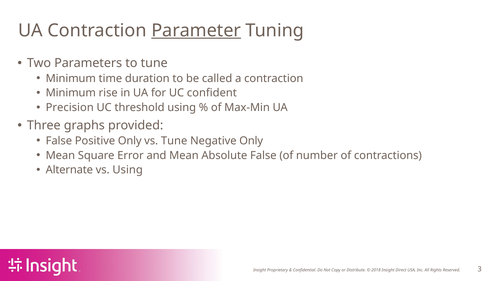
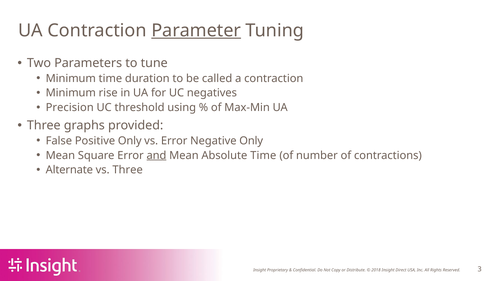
confident: confident -> negatives
vs Tune: Tune -> Error
and underline: none -> present
Absolute False: False -> Time
vs Using: Using -> Three
